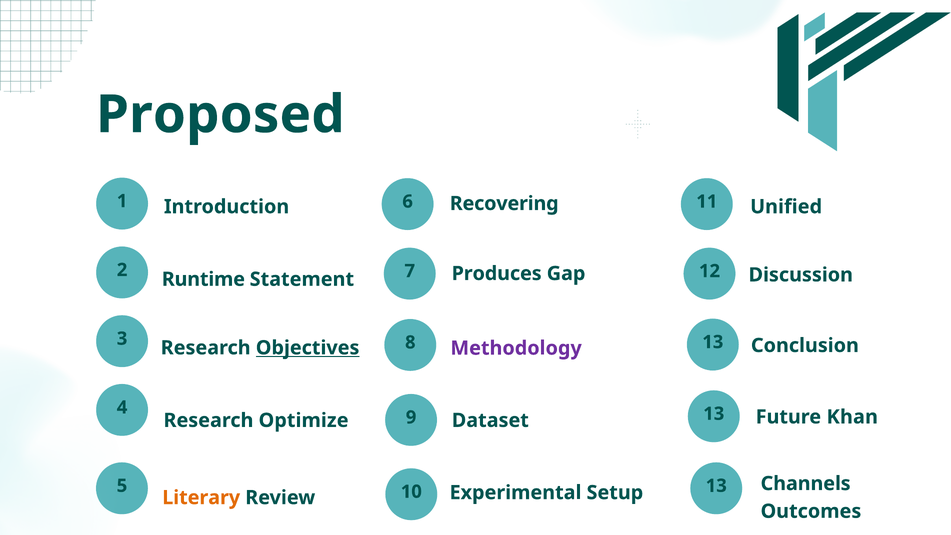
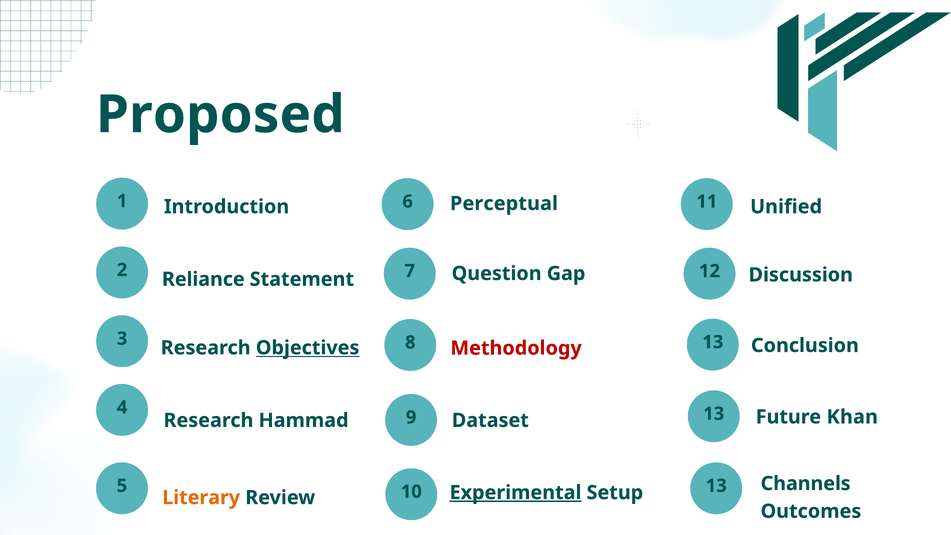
Recovering: Recovering -> Perceptual
Produces: Produces -> Question
Runtime: Runtime -> Reliance
Methodology colour: purple -> red
Optimize: Optimize -> Hammad
Experimental underline: none -> present
